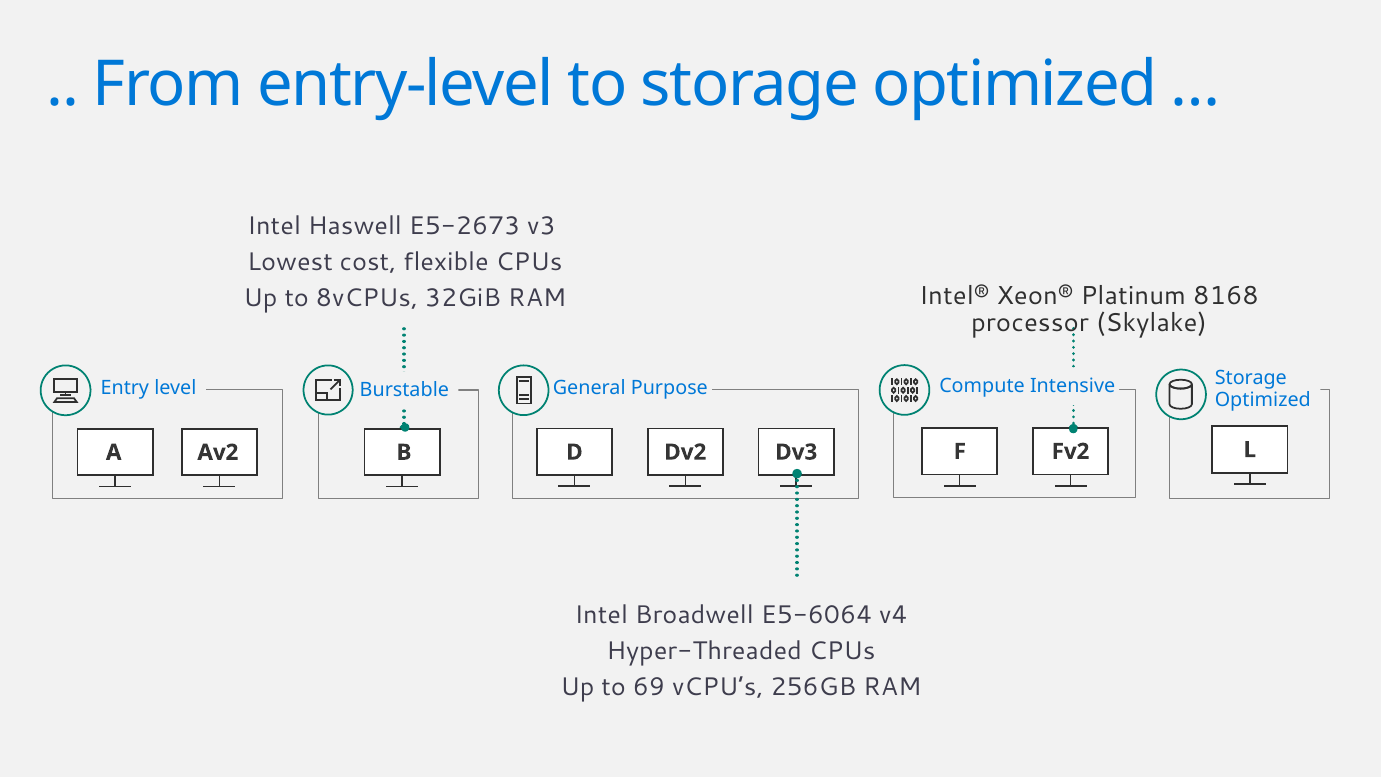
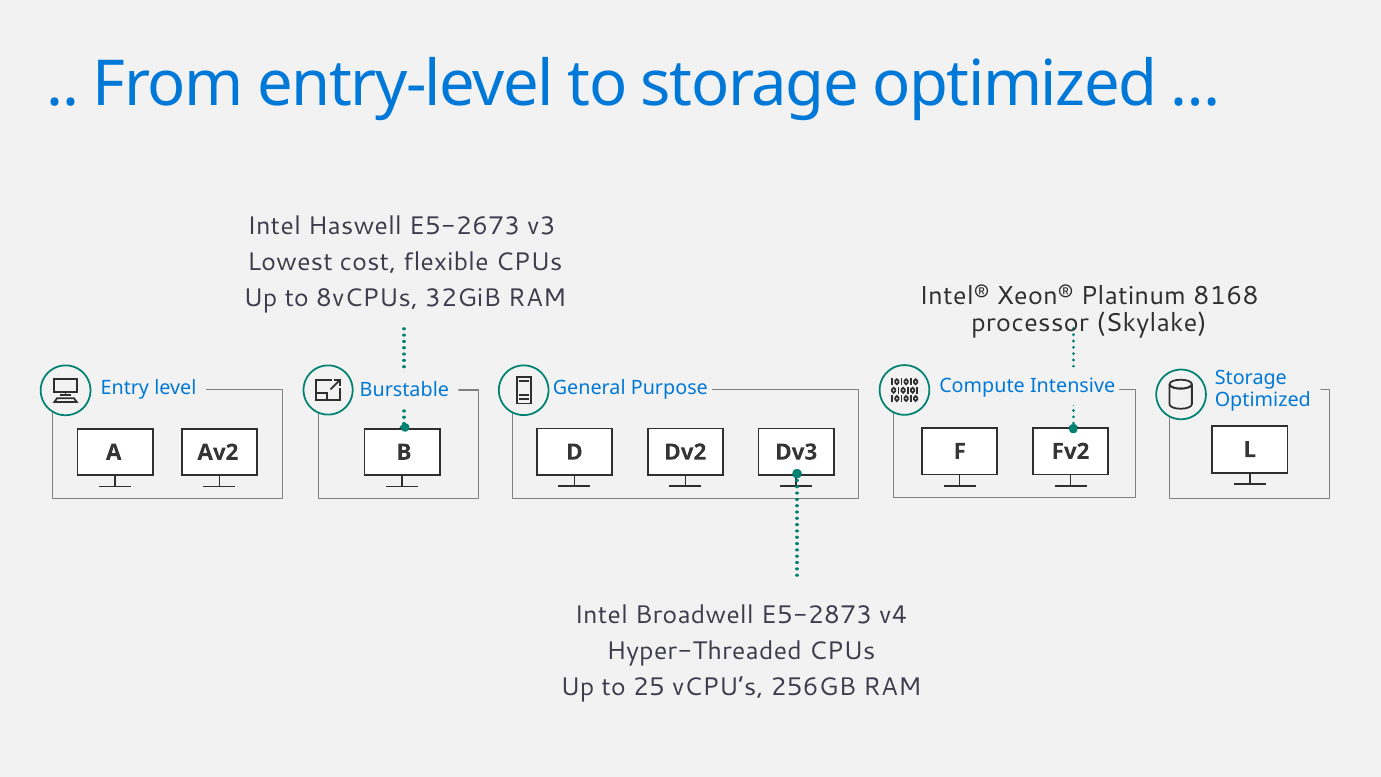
E5-6064: E5-6064 -> E5-2873
69: 69 -> 25
